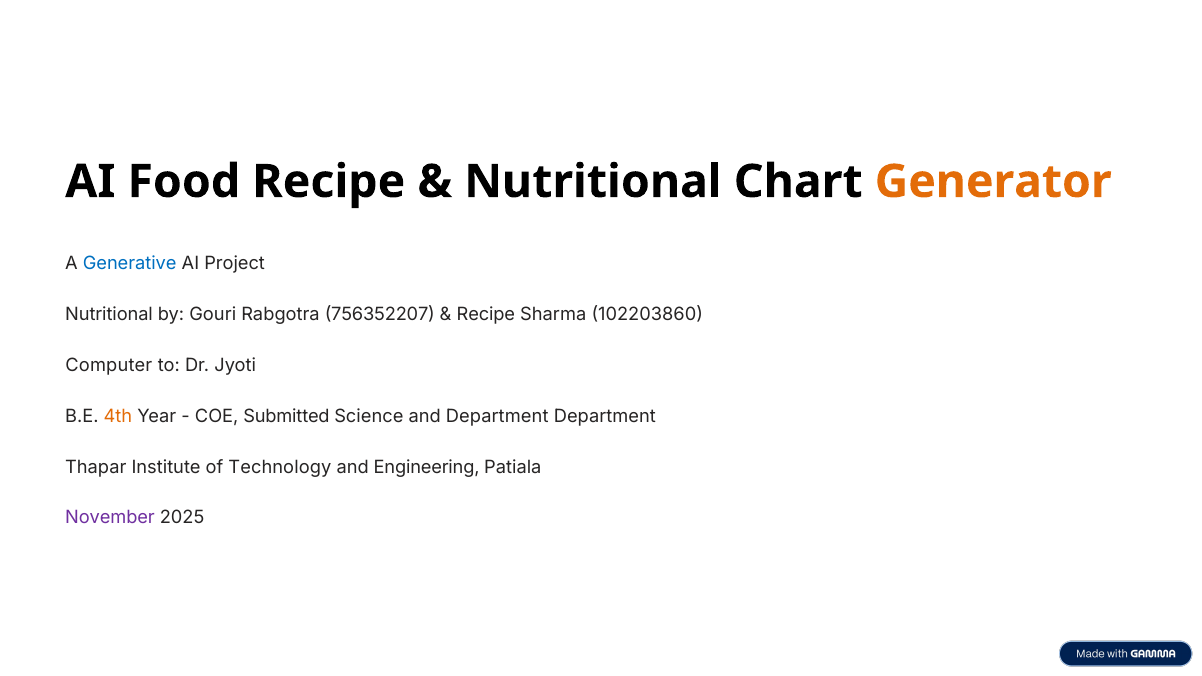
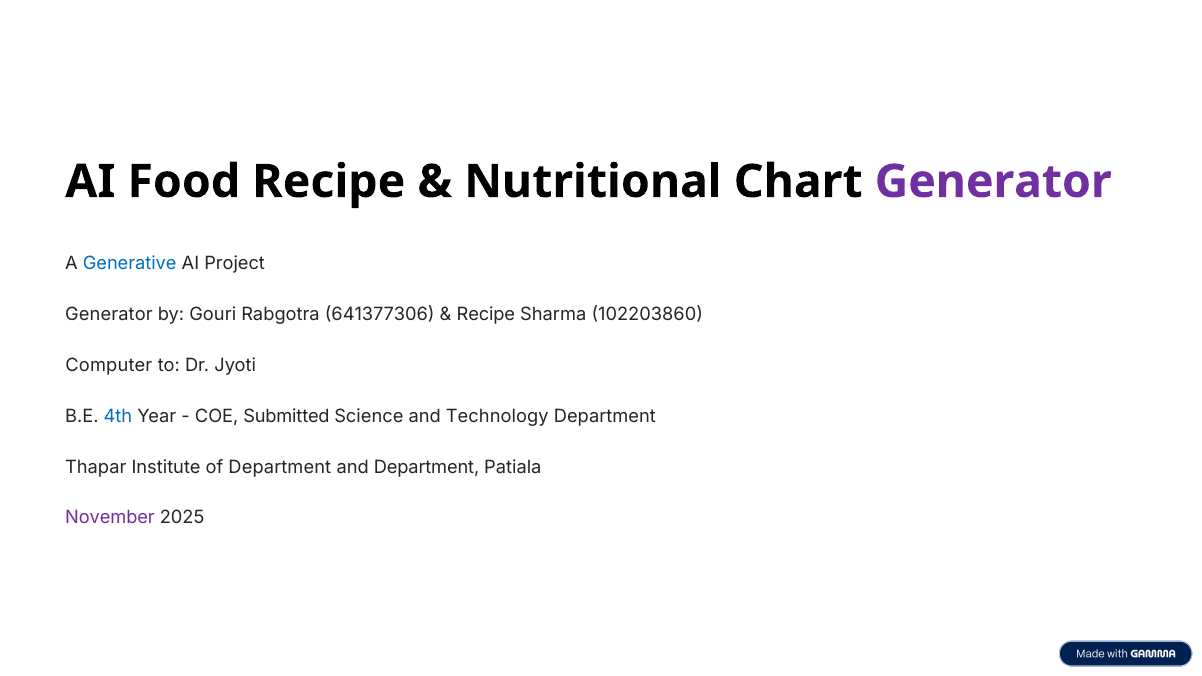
Generator at (993, 182) colour: orange -> purple
Nutritional at (109, 315): Nutritional -> Generator
756352207: 756352207 -> 641377306
4th colour: orange -> blue
and Department: Department -> Technology
of Technology: Technology -> Department
and Engineering: Engineering -> Department
